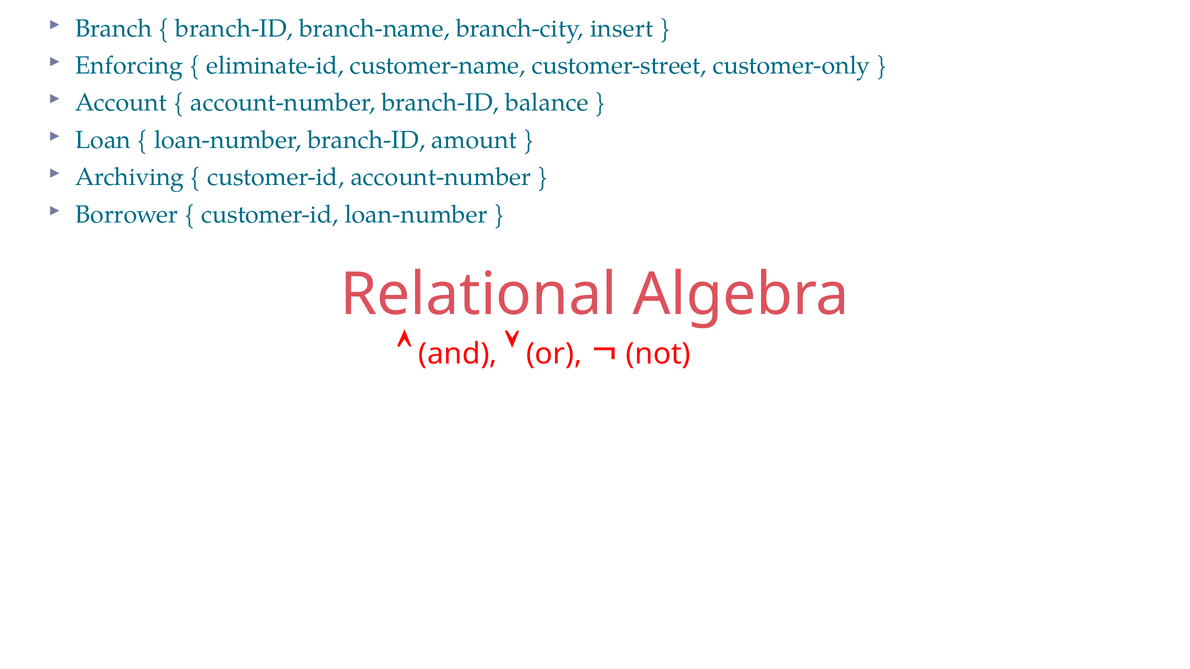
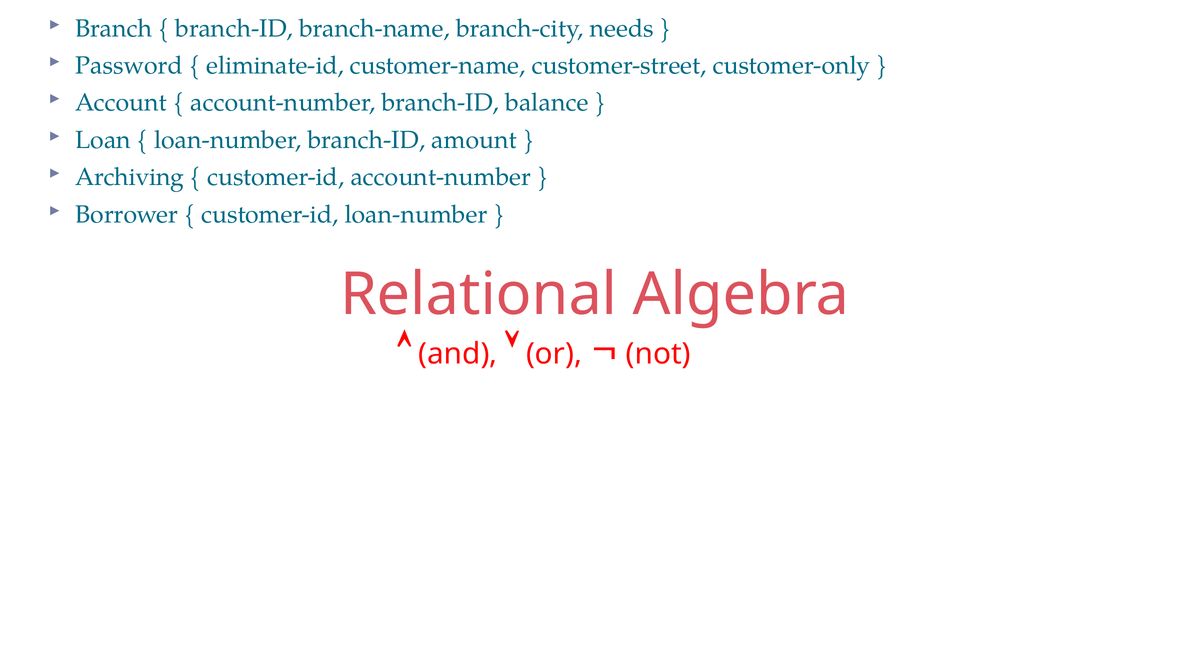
insert: insert -> needs
Enforcing: Enforcing -> Password
